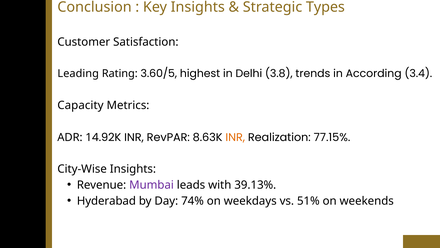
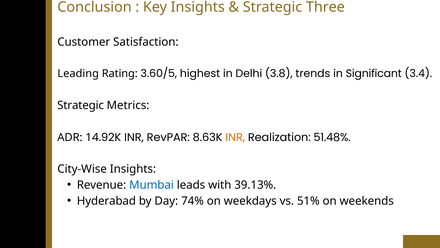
Types: Types -> Three
According: According -> Significant
Capacity at (80, 105): Capacity -> Strategic
77.15%: 77.15% -> 51.48%
Mumbai colour: purple -> blue
